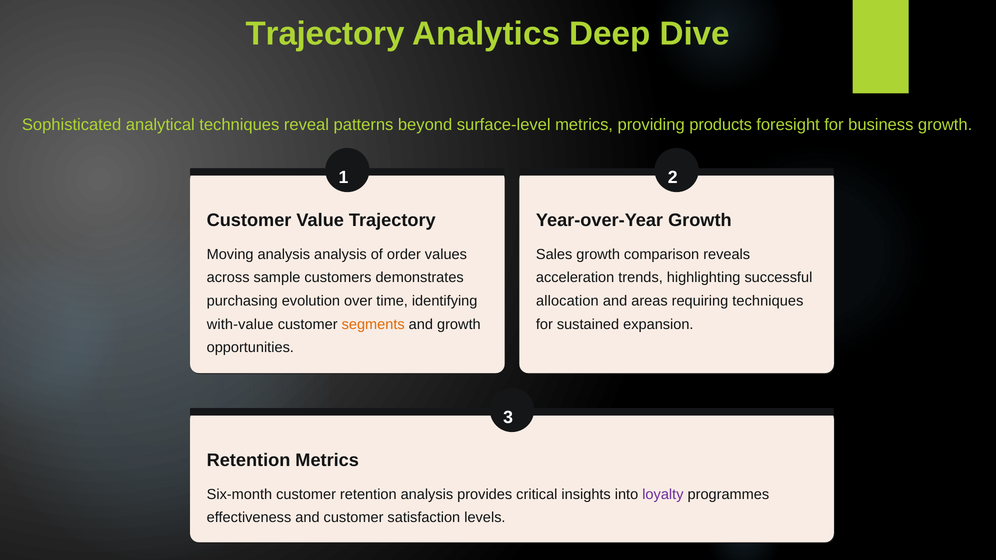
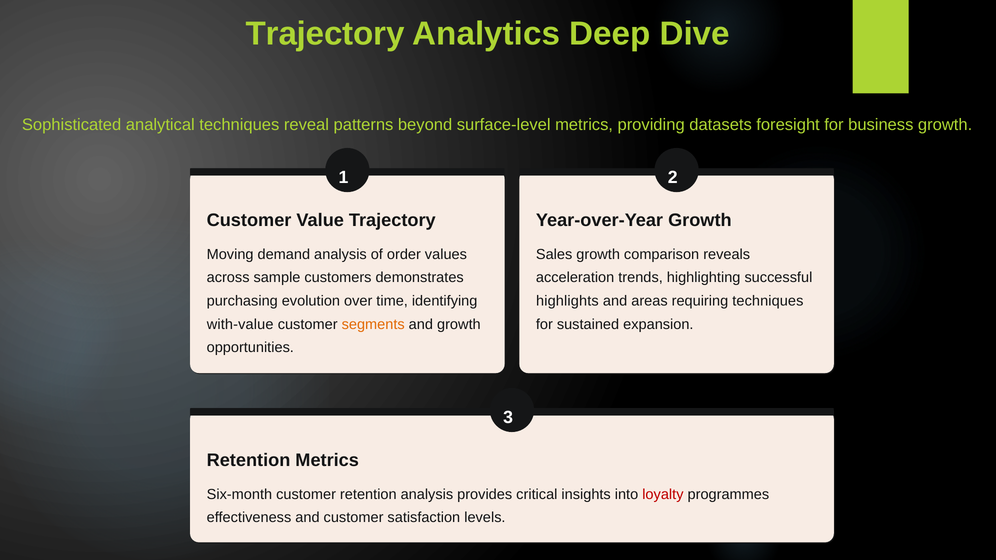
products: products -> datasets
Moving analysis: analysis -> demand
allocation: allocation -> highlights
loyalty colour: purple -> red
